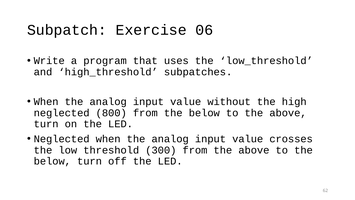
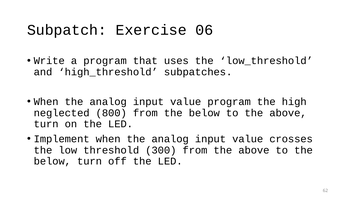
value without: without -> program
Neglected at (62, 139): Neglected -> Implement
